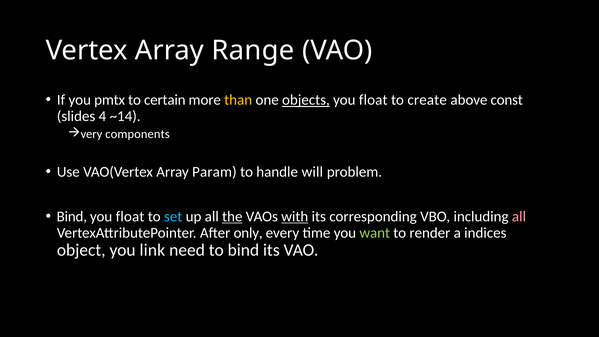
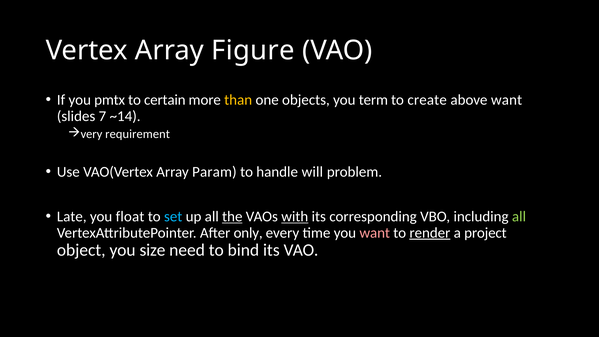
Range: Range -> Figure
objects underline: present -> none
float at (373, 100): float -> term
above const: const -> want
4: 4 -> 7
components: components -> requirement
Bind at (72, 217): Bind -> Late
all at (519, 217) colour: pink -> light green
want at (375, 233) colour: light green -> pink
render underline: none -> present
indices: indices -> project
link: link -> size
